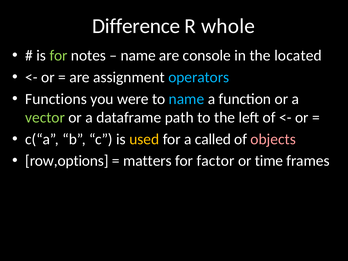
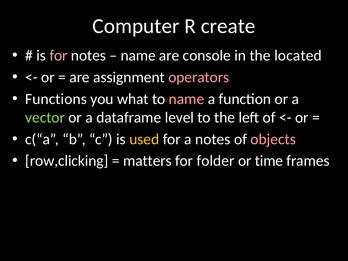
Difference: Difference -> Computer
whole: whole -> create
for at (59, 56) colour: light green -> pink
operators colour: light blue -> pink
were: were -> what
name at (186, 99) colour: light blue -> pink
path: path -> level
a called: called -> notes
row,options: row,options -> row,clicking
factor: factor -> folder
